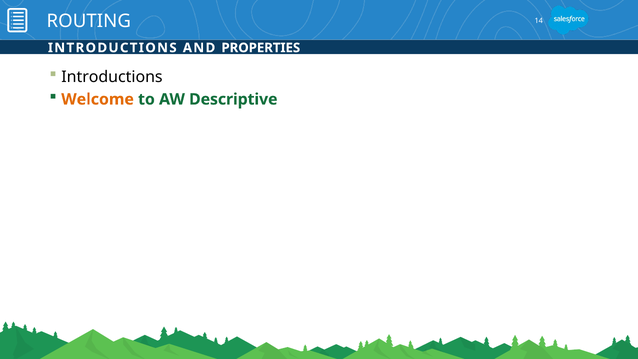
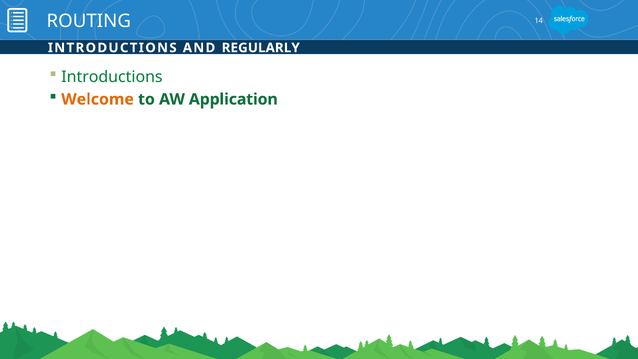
PROPERTIES: PROPERTIES -> REGULARLY
Introductions at (112, 77) colour: black -> green
Descriptive: Descriptive -> Application
